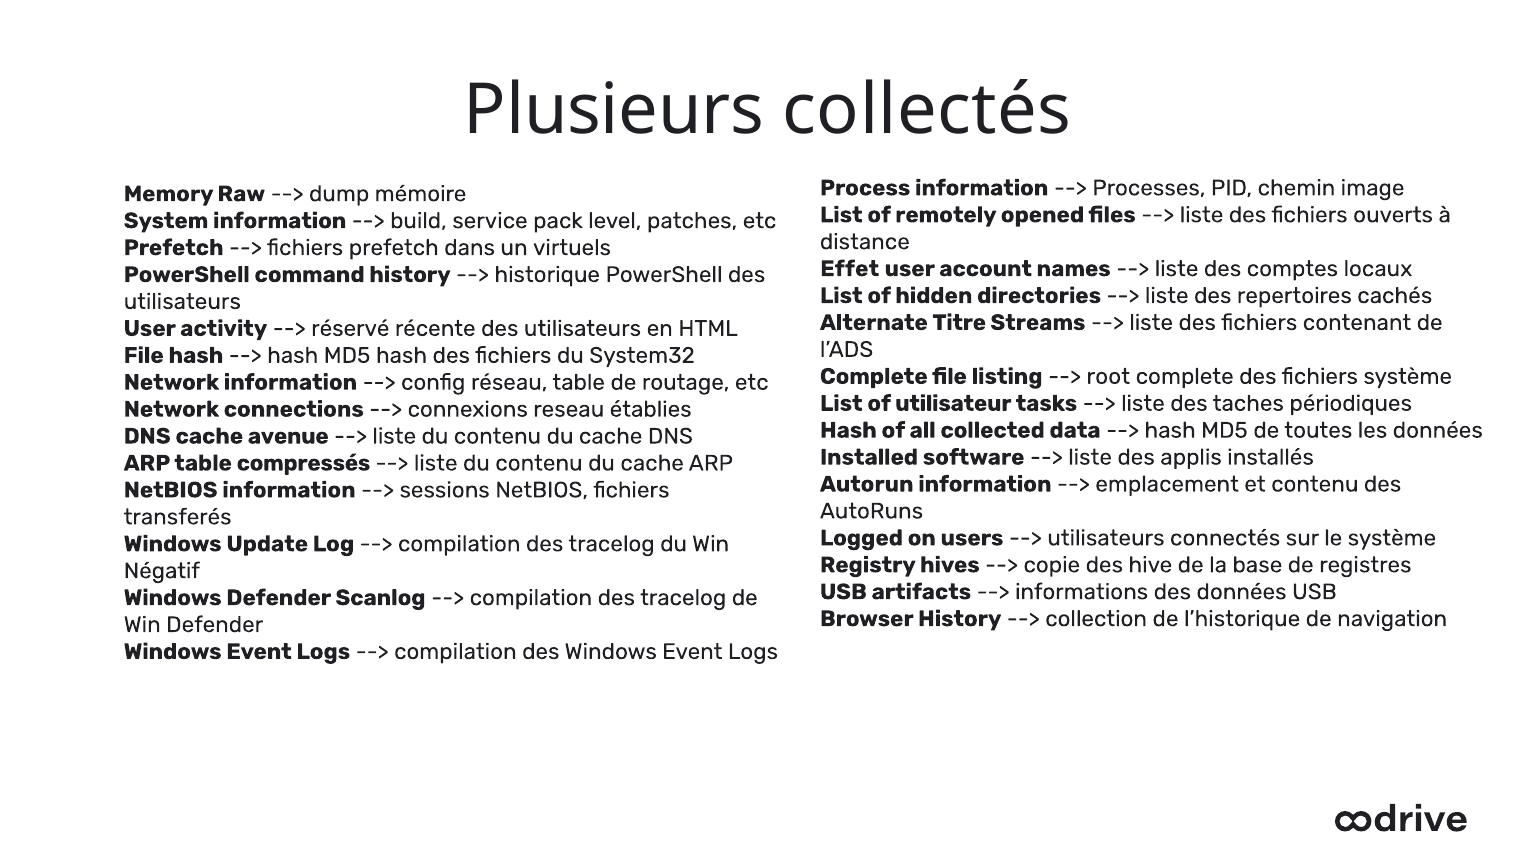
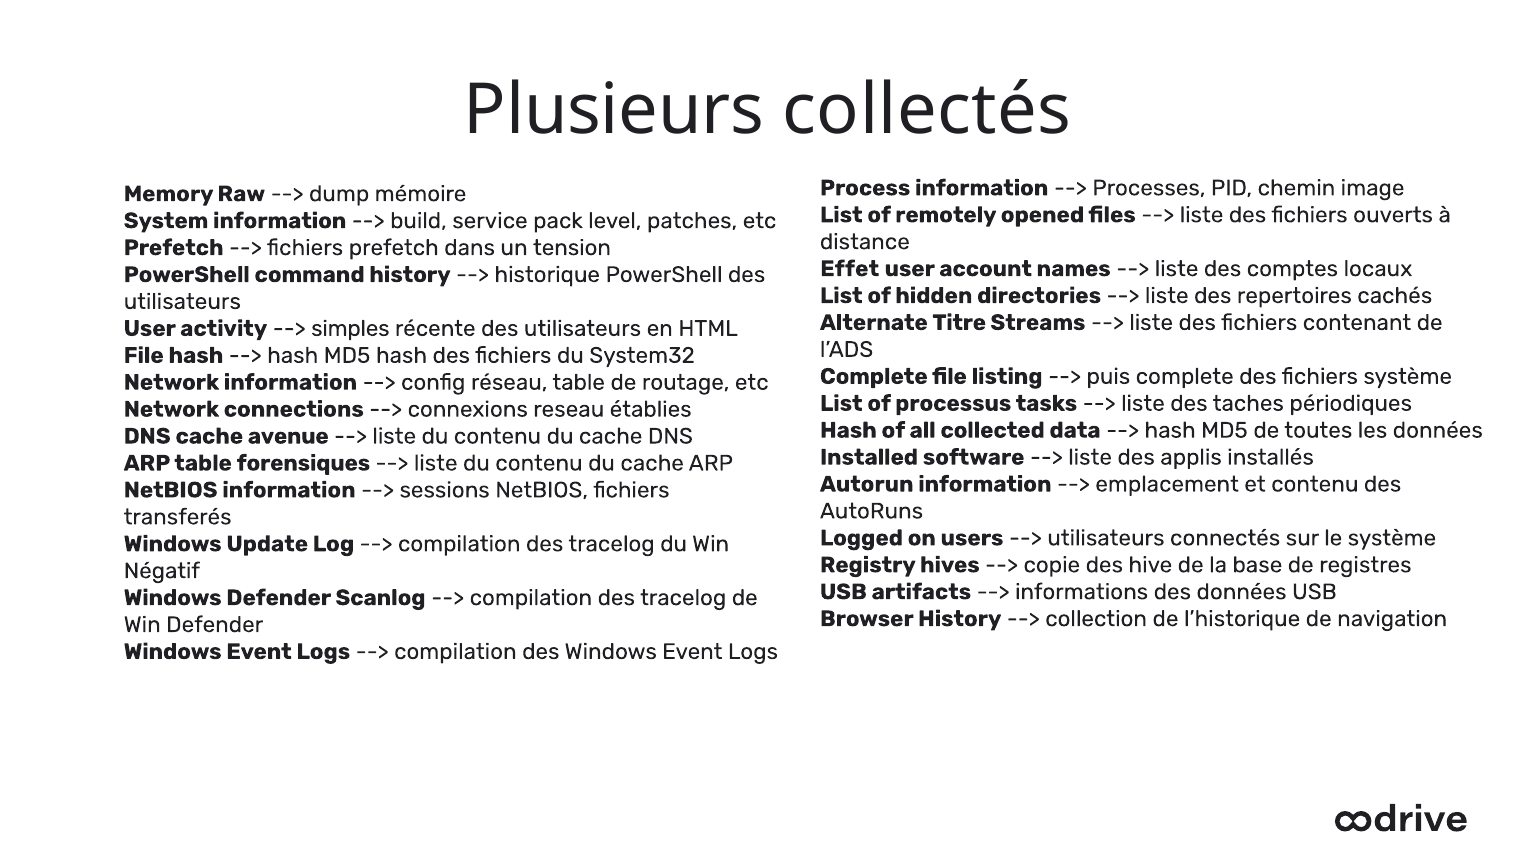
virtuels: virtuels -> tension
réservé: réservé -> simples
root: root -> puis
utilisateur: utilisateur -> processus
compressés: compressés -> forensiques
